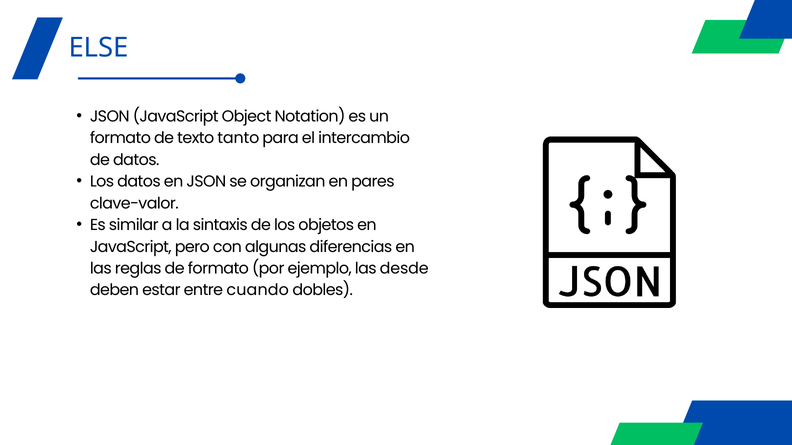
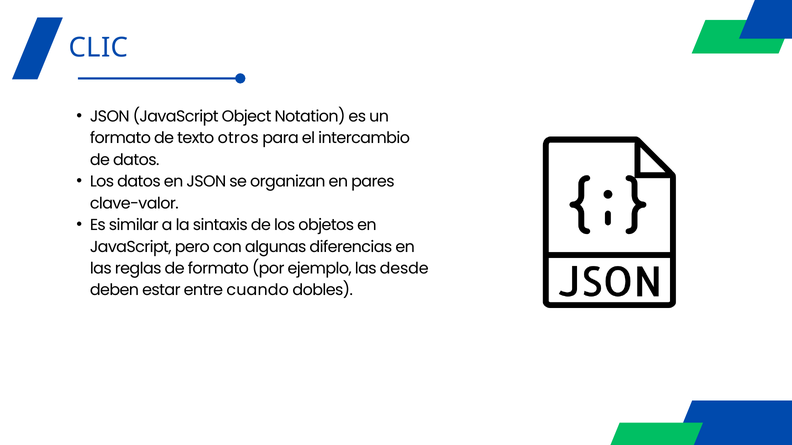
ELSE: ELSE -> CLIC
tanto: tanto -> otros
